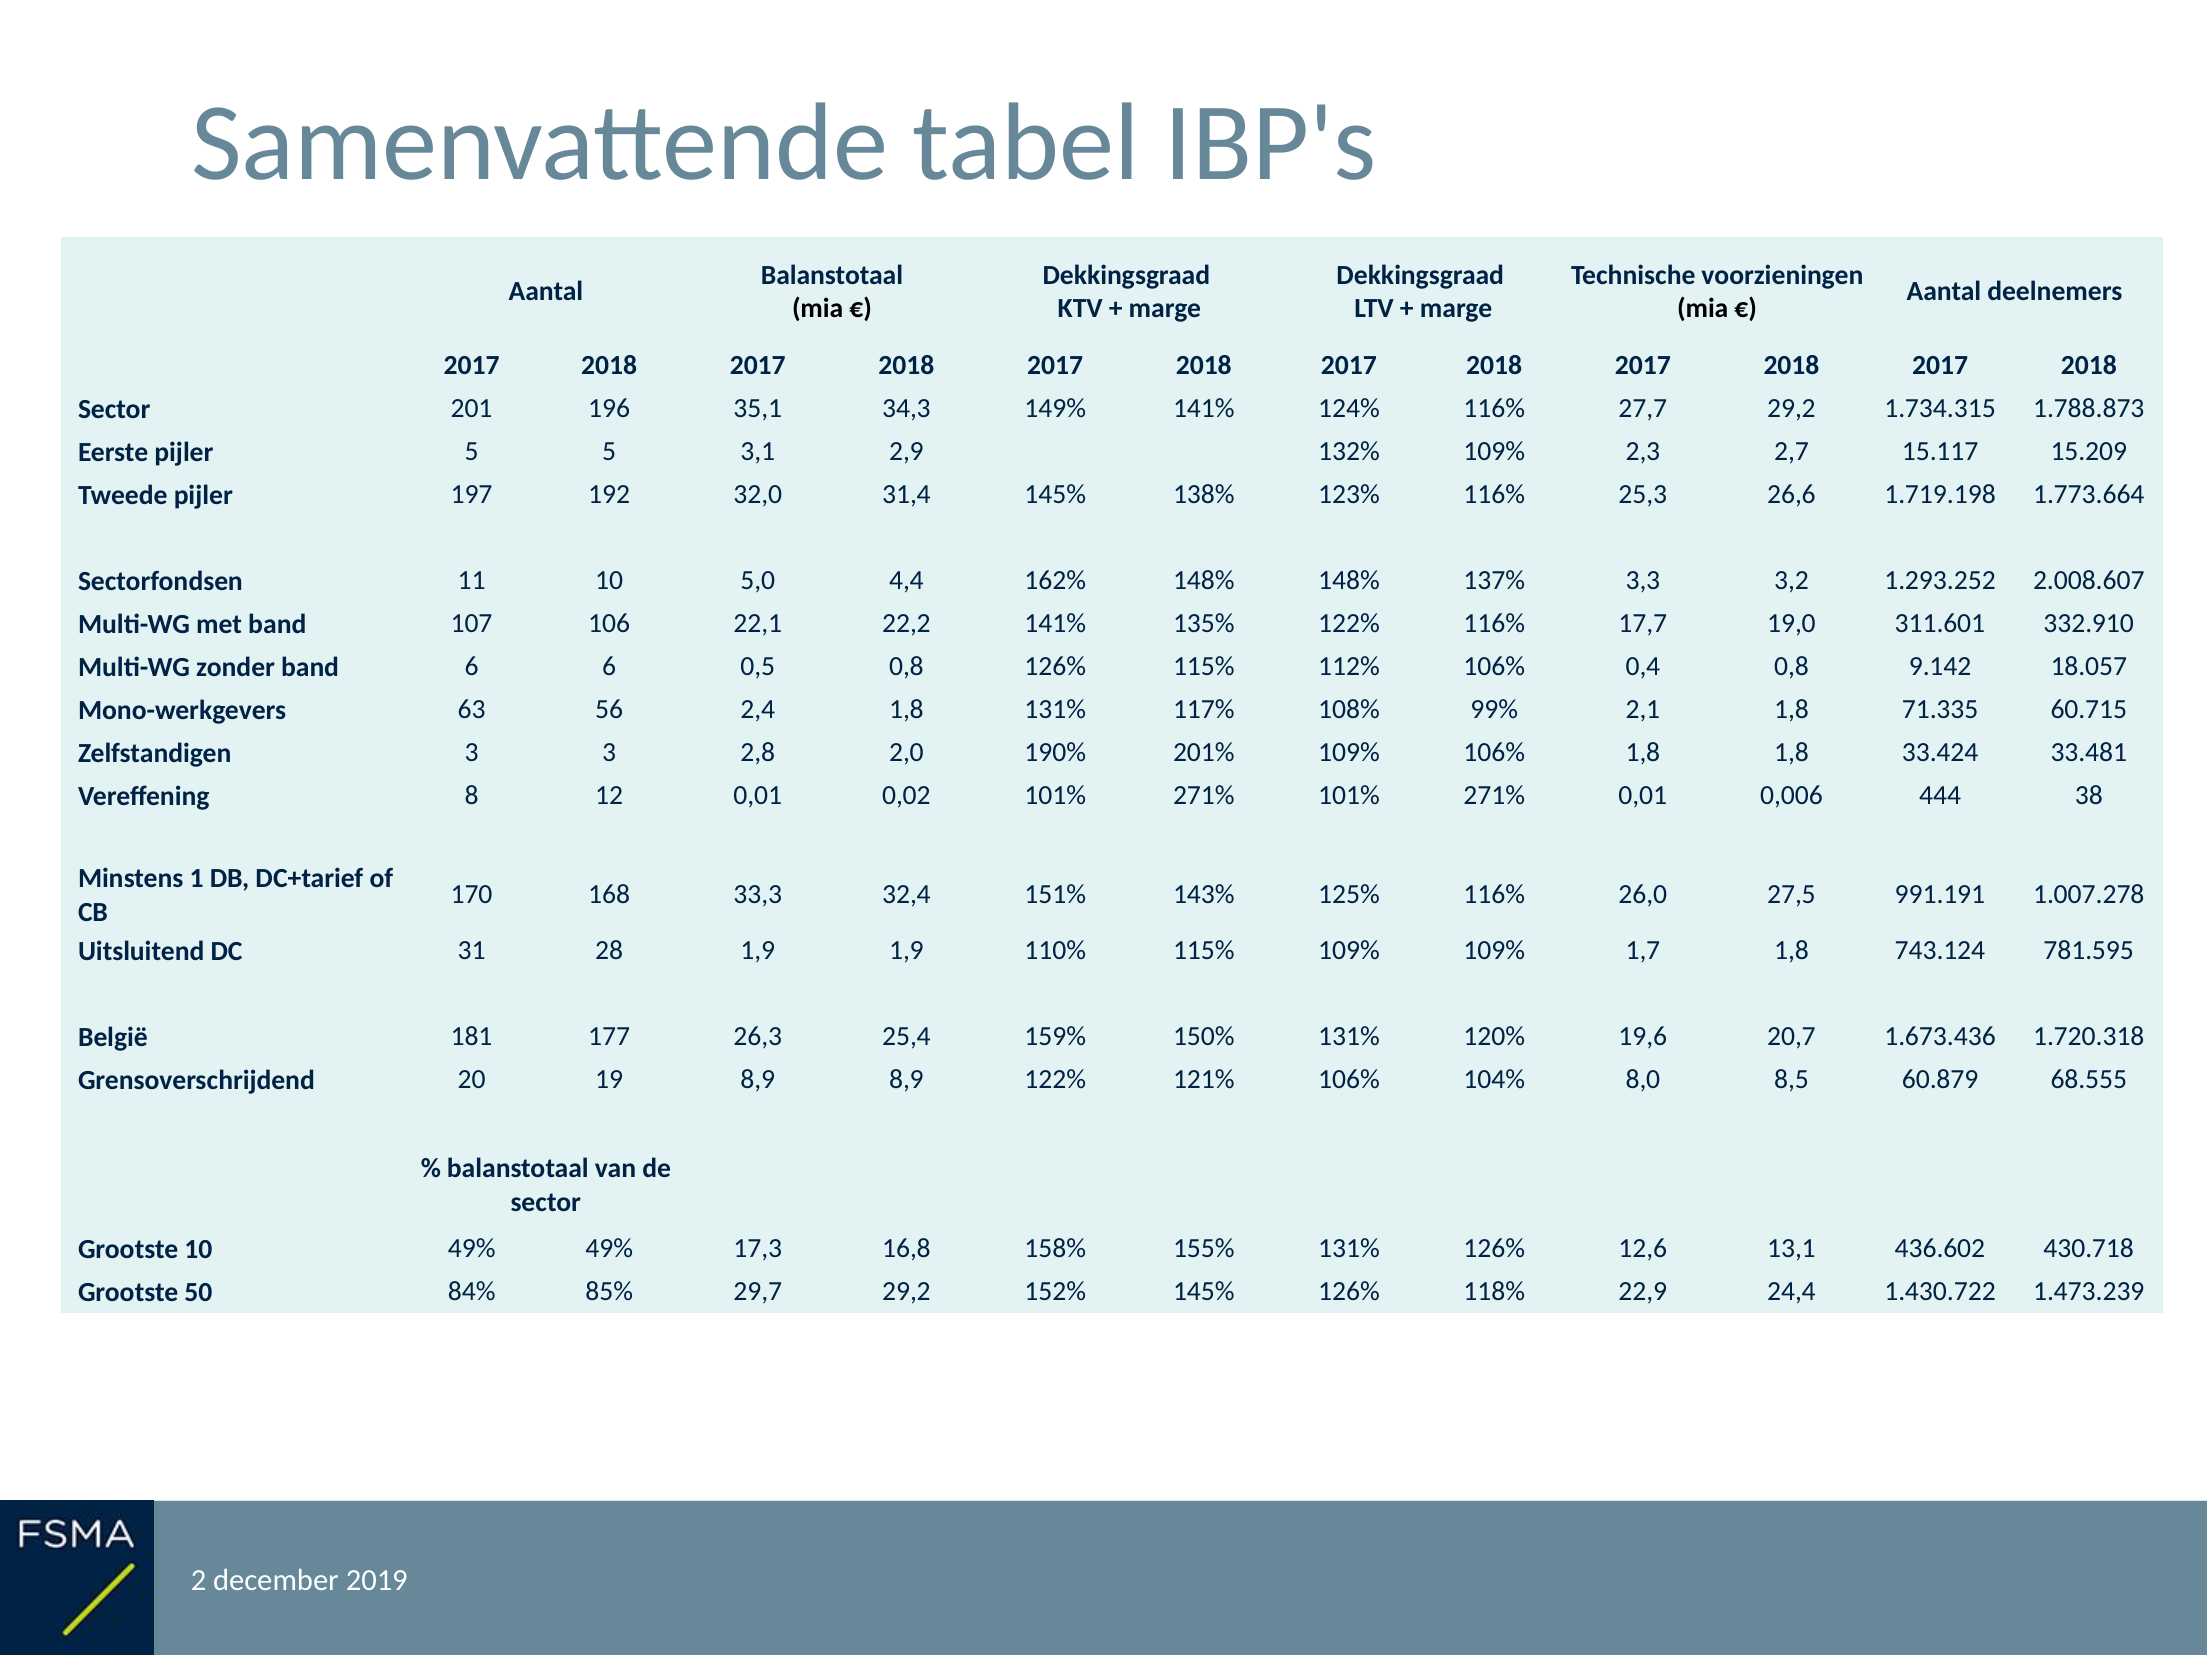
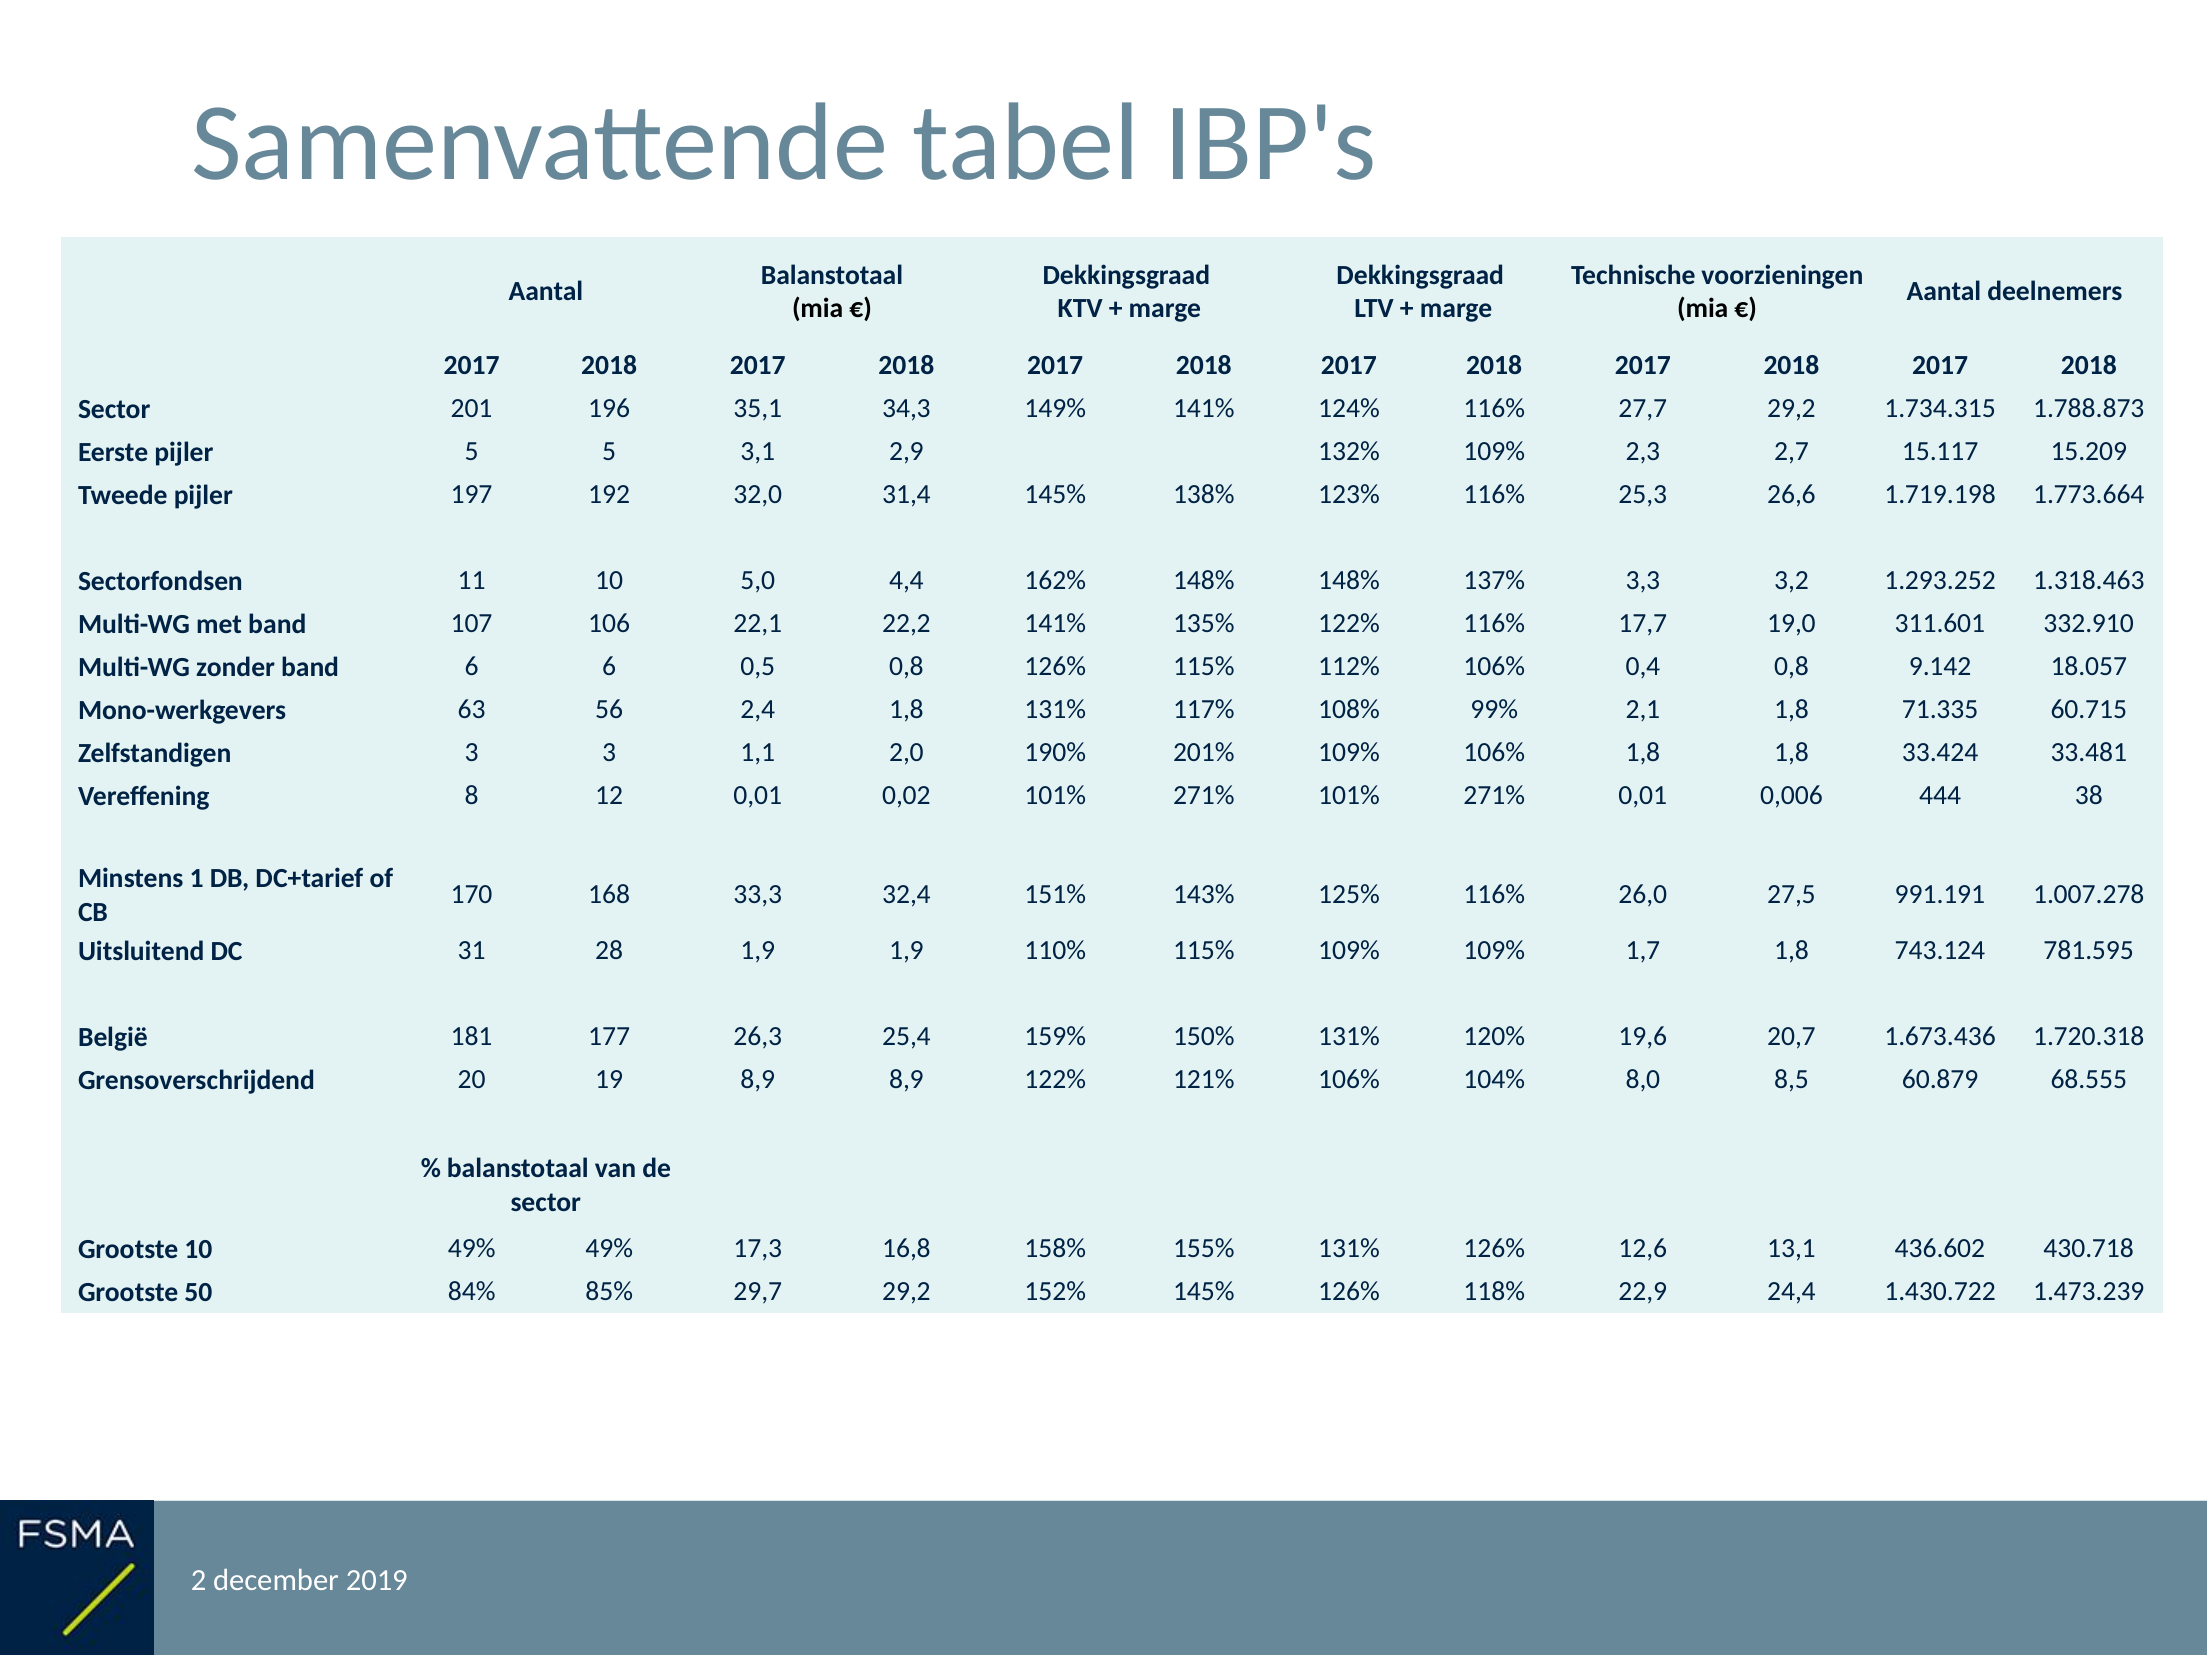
2.008.607: 2.008.607 -> 1.318.463
2,8: 2,8 -> 1,1
